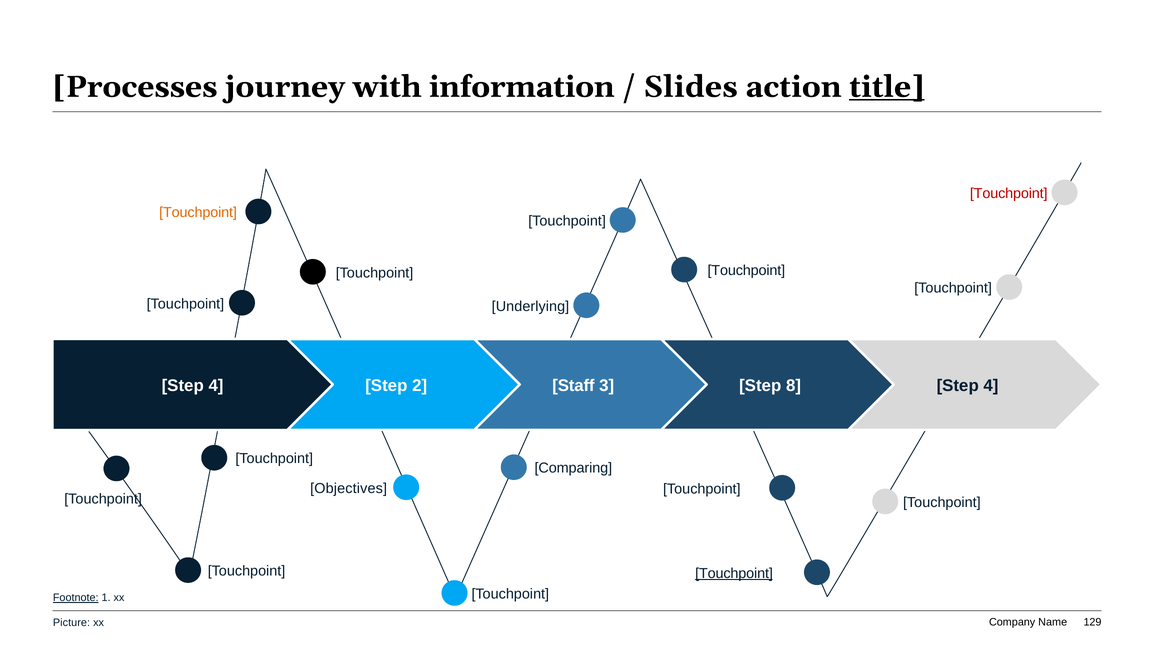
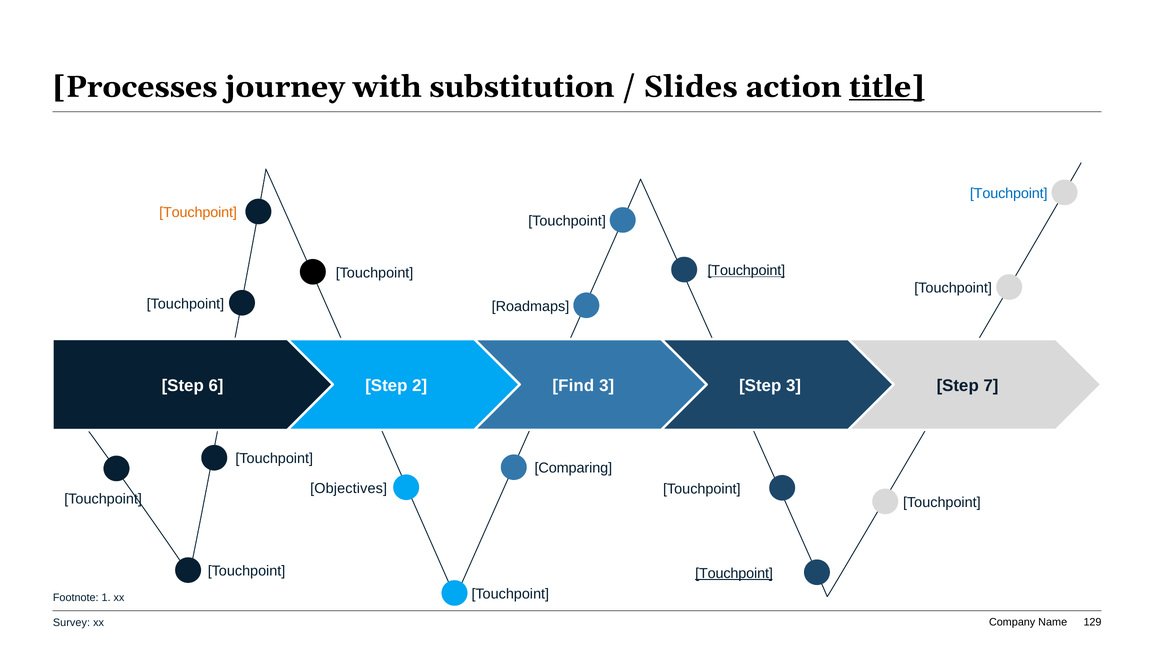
information: information -> substitution
Touchpoint at (1009, 193) colour: red -> blue
Touchpoint at (746, 271) underline: none -> present
Underlying: Underlying -> Roadmaps
4 at (216, 386): 4 -> 6
Staff: Staff -> Find
Step 8: 8 -> 3
4 at (991, 386): 4 -> 7
Footnote underline: present -> none
Picture: Picture -> Survey
